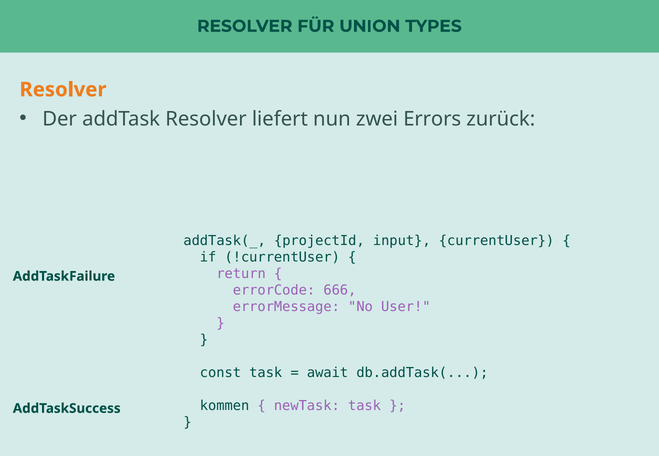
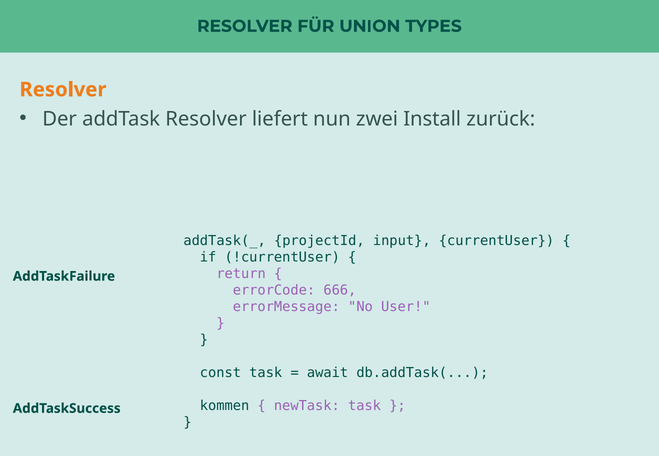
Errors: Errors -> Install
